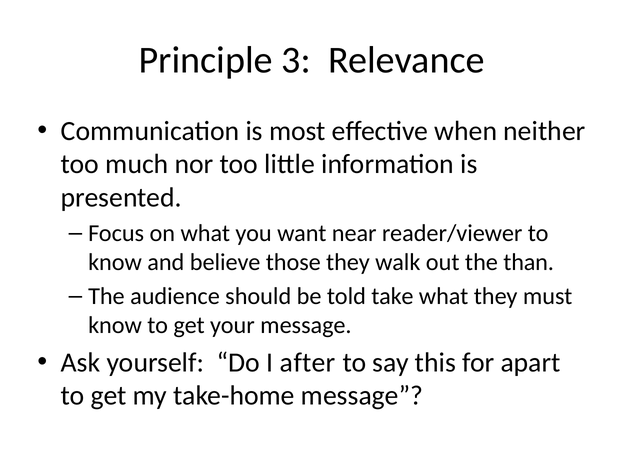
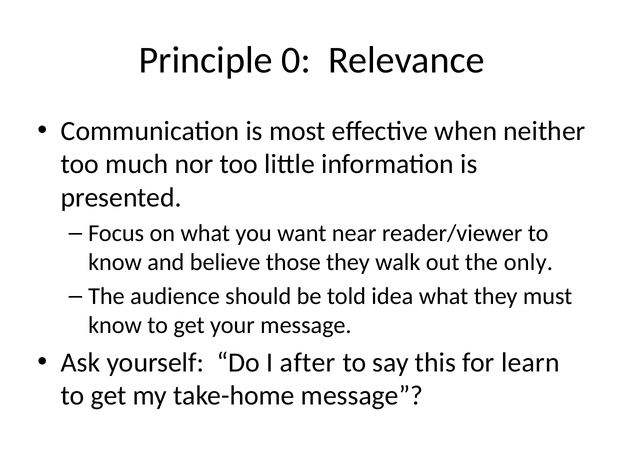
3: 3 -> 0
than: than -> only
take: take -> idea
apart: apart -> learn
